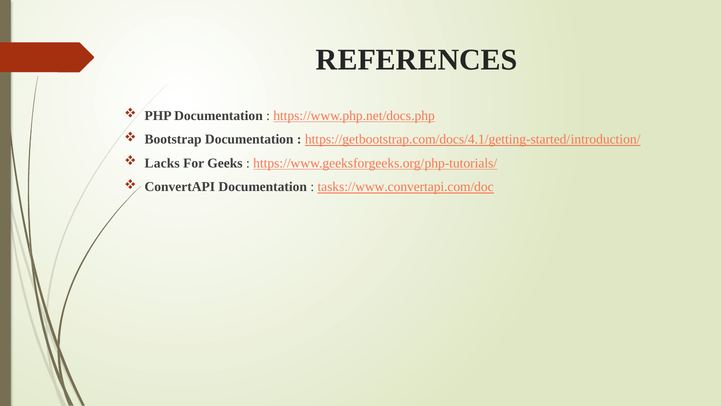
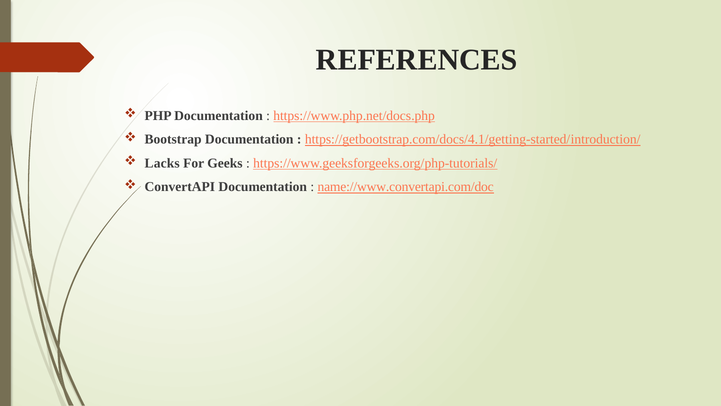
tasks://www.convertapi.com/doc: tasks://www.convertapi.com/doc -> name://www.convertapi.com/doc
